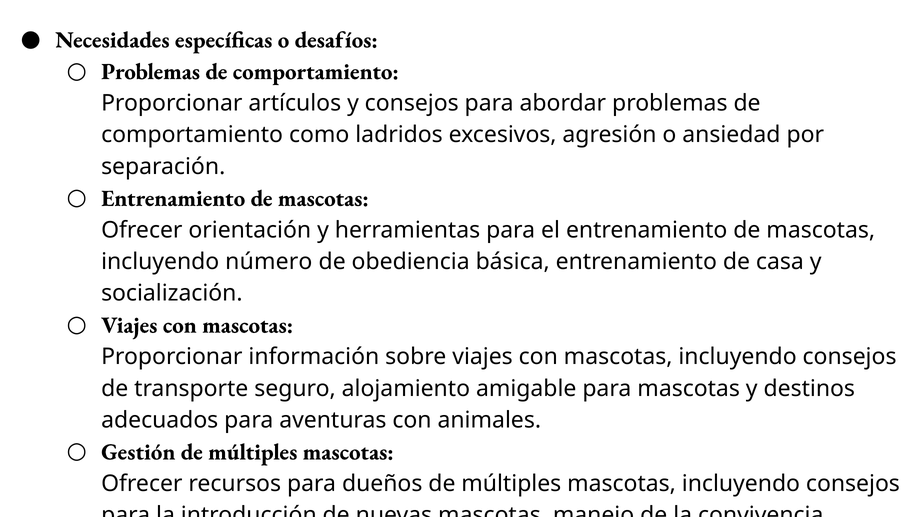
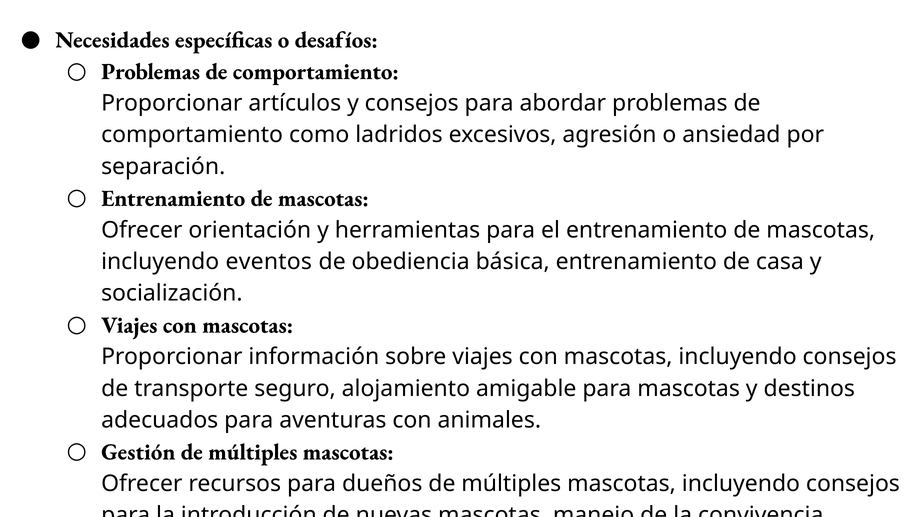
número: número -> eventos
